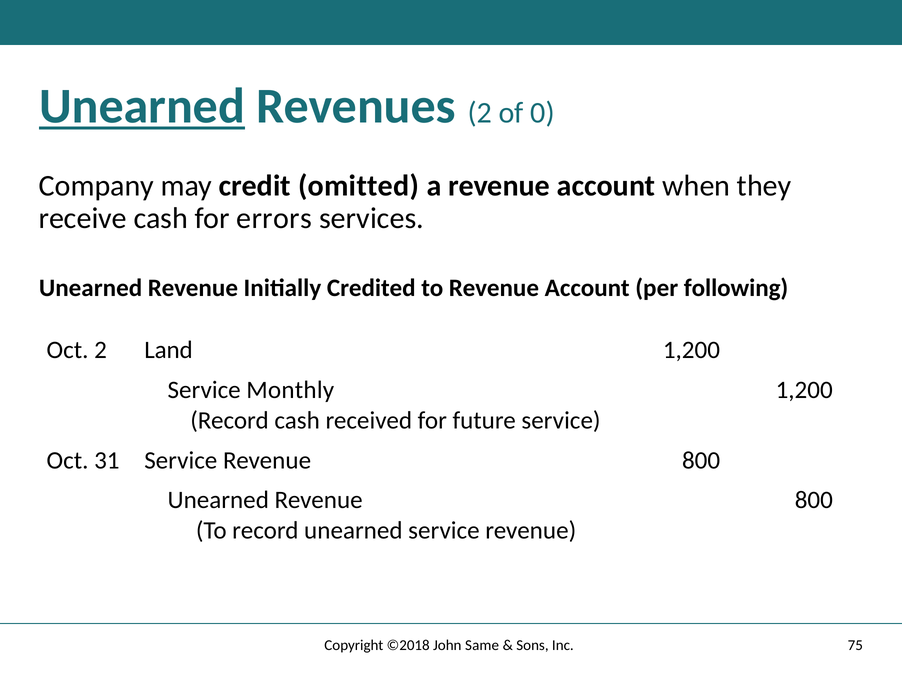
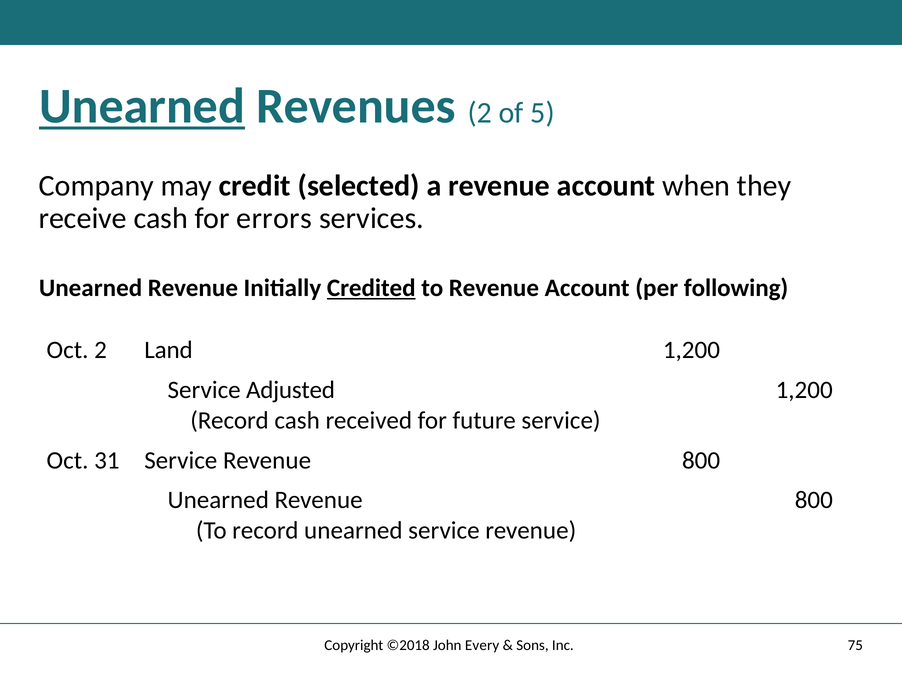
0: 0 -> 5
omitted: omitted -> selected
Credited underline: none -> present
Monthly: Monthly -> Adjusted
Same: Same -> Every
